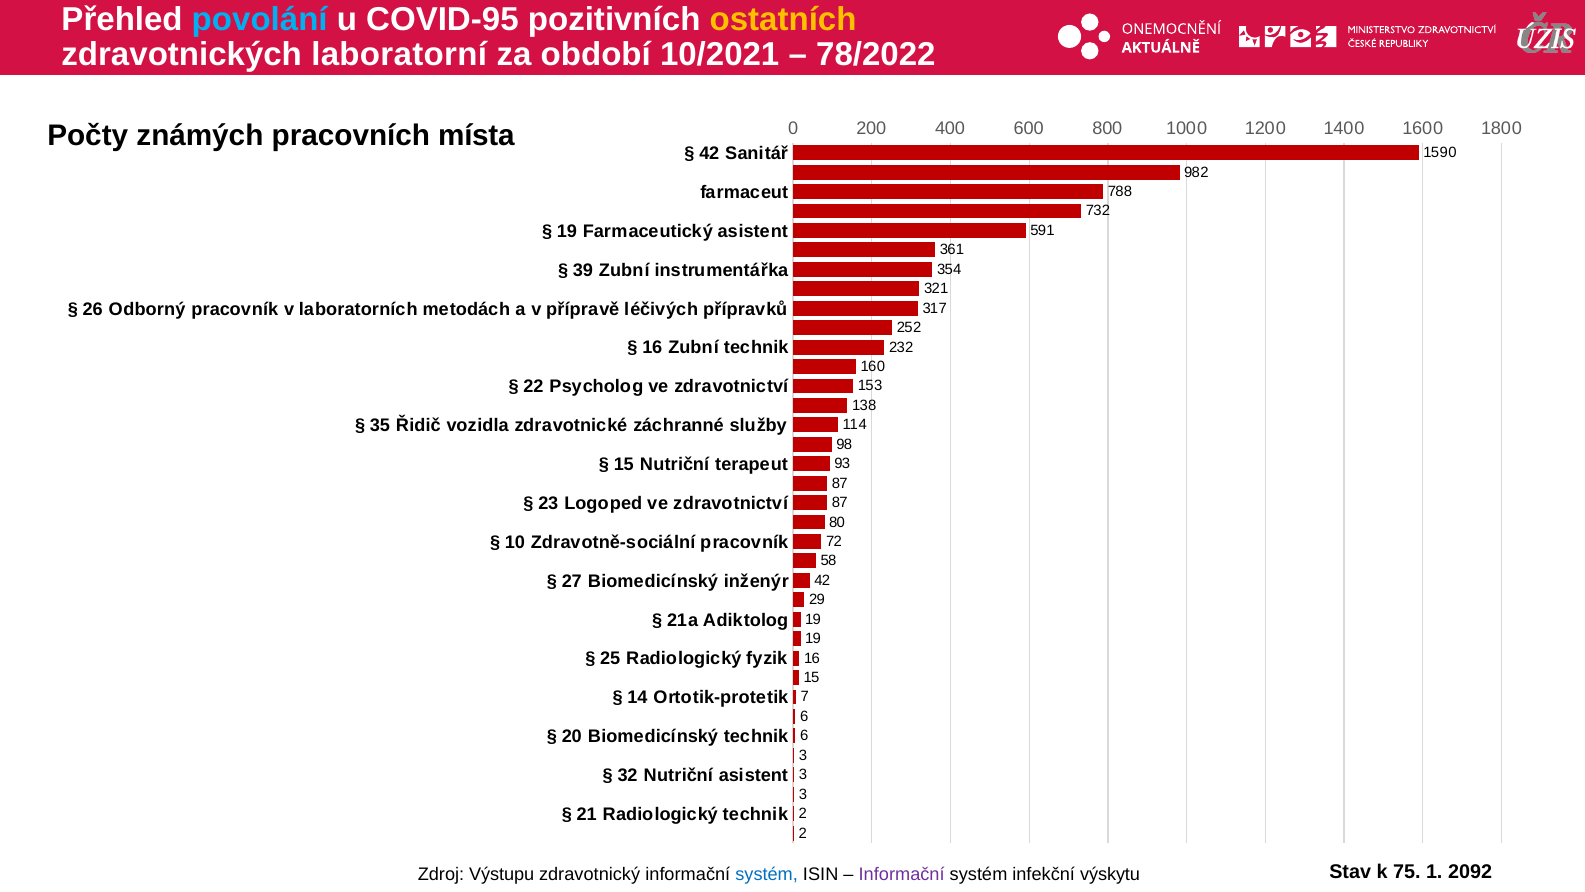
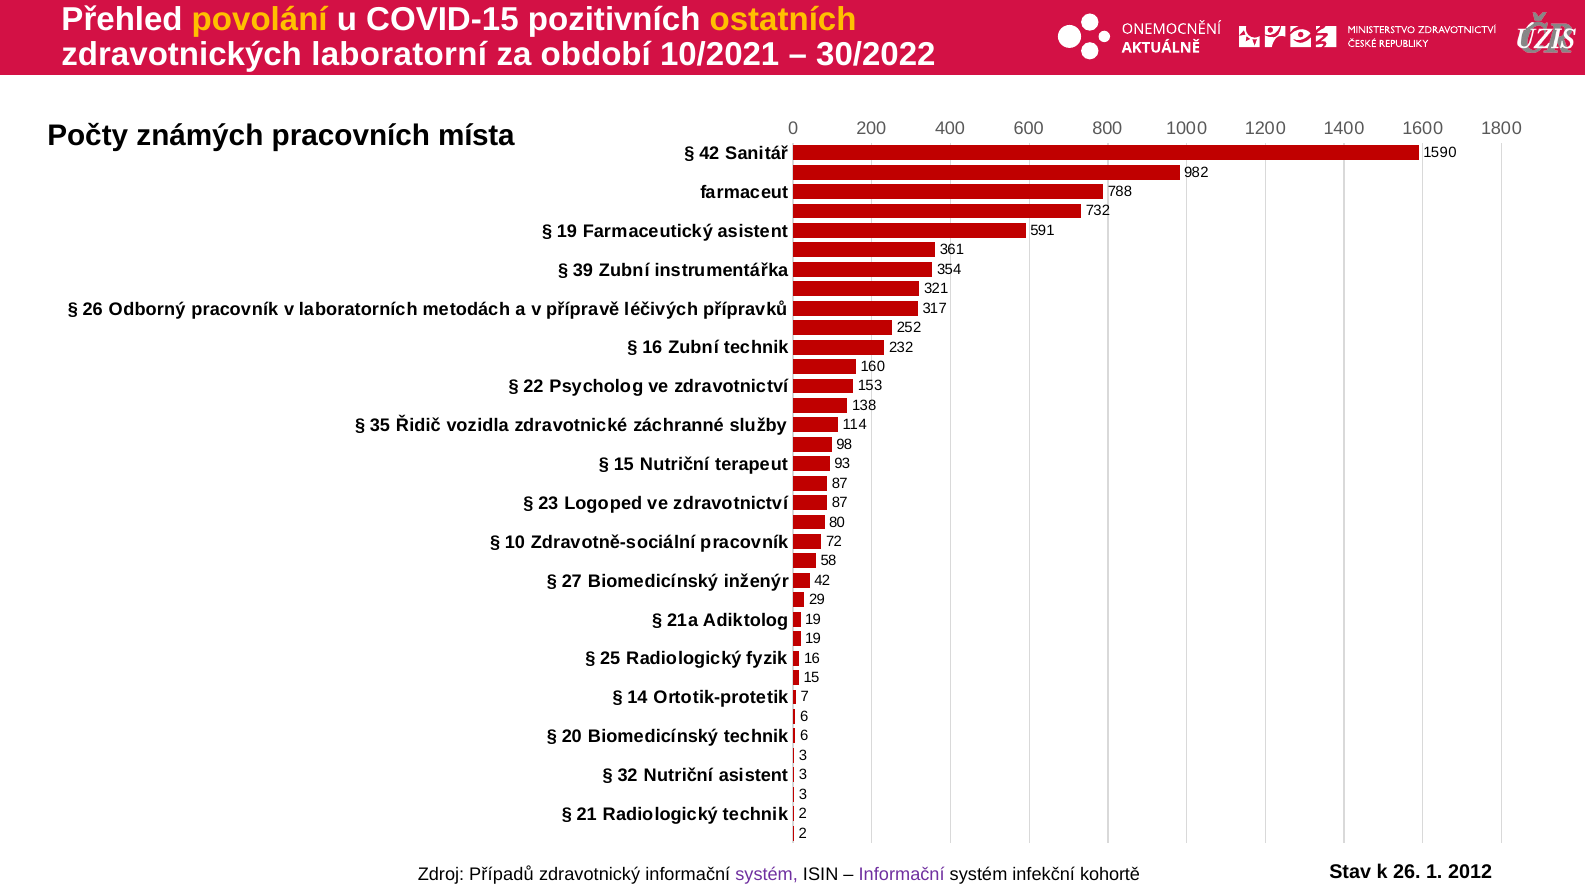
povolání colour: light blue -> yellow
COVID-95: COVID-95 -> COVID-15
78/2022: 78/2022 -> 30/2022
k 75: 75 -> 26
2092: 2092 -> 2012
Výstupu: Výstupu -> Případů
systém at (767, 874) colour: blue -> purple
výskytu: výskytu -> kohortě
